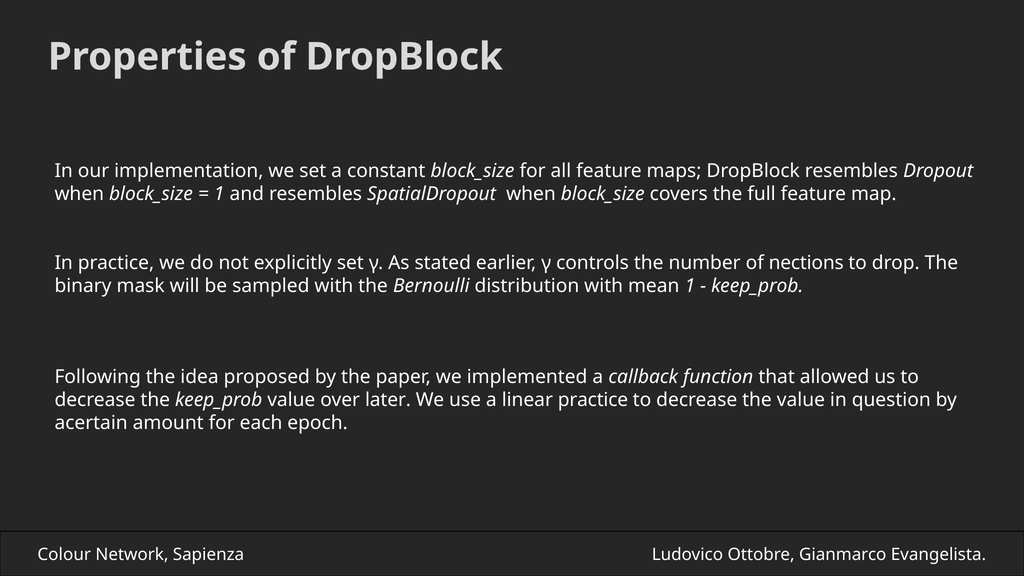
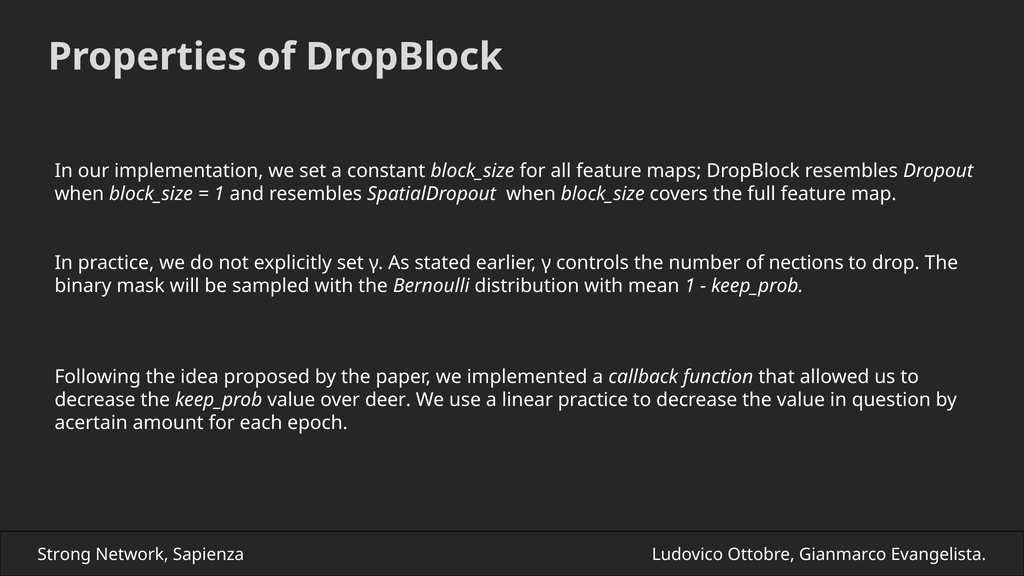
later: later -> deer
Colour: Colour -> Strong
